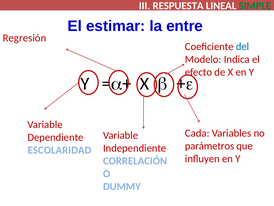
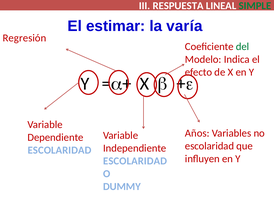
entre: entre -> varía
del colour: blue -> green
Cada: Cada -> Años
parámetros at (210, 146): parámetros -> escolaridad
CORRELACIÓN at (135, 161): CORRELACIÓN -> ESCOLARIDAD
